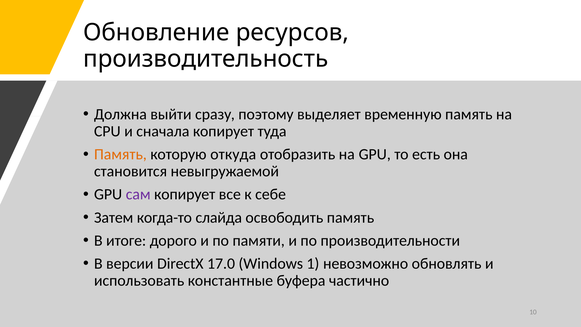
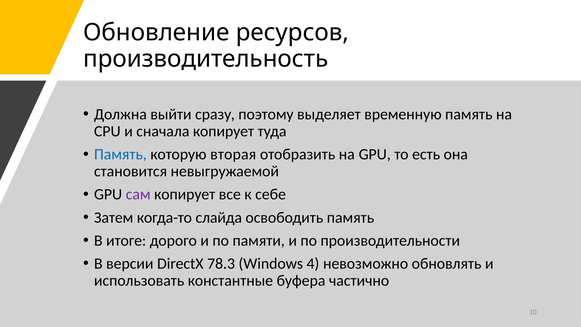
Память at (120, 154) colour: orange -> blue
откуда: откуда -> вторая
17.0: 17.0 -> 78.3
1: 1 -> 4
